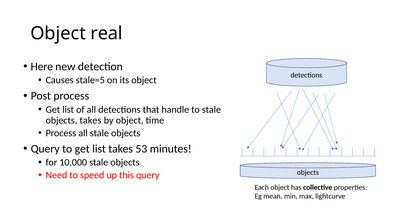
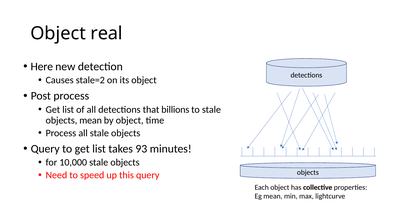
stale=5: stale=5 -> stale=2
handle: handle -> billions
objects takes: takes -> mean
53: 53 -> 93
